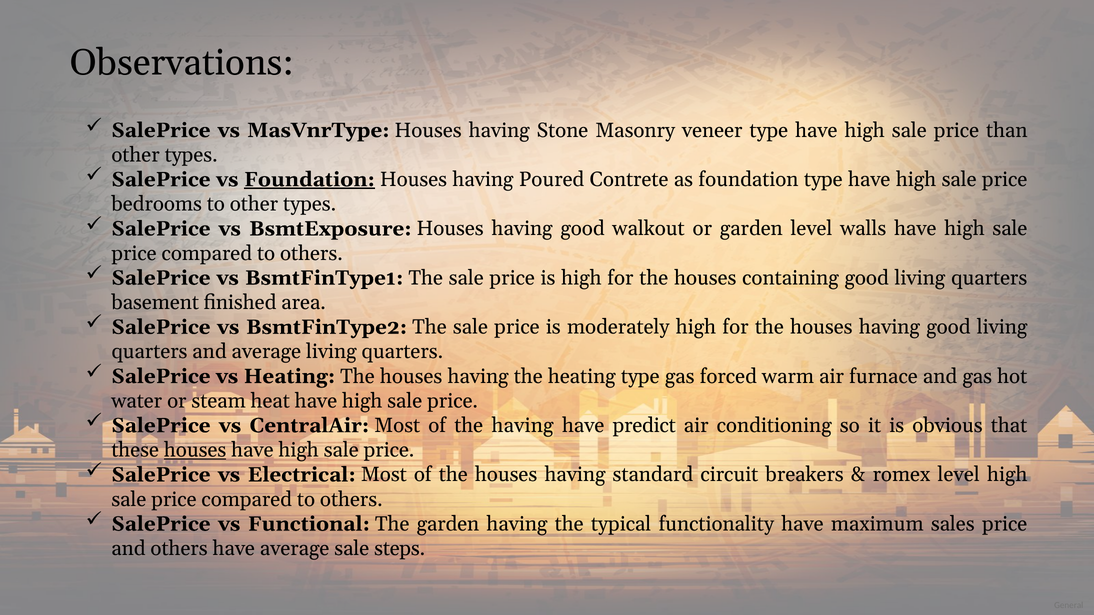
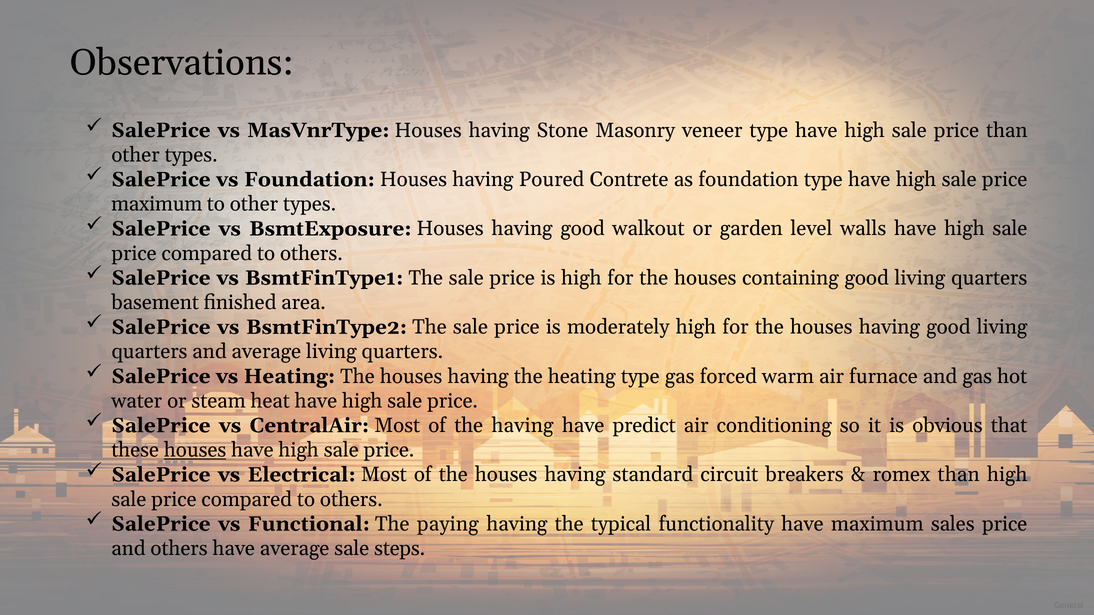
Foundation at (310, 180) underline: present -> none
bedrooms at (157, 204): bedrooms -> maximum
romex level: level -> than
The garden: garden -> paying
